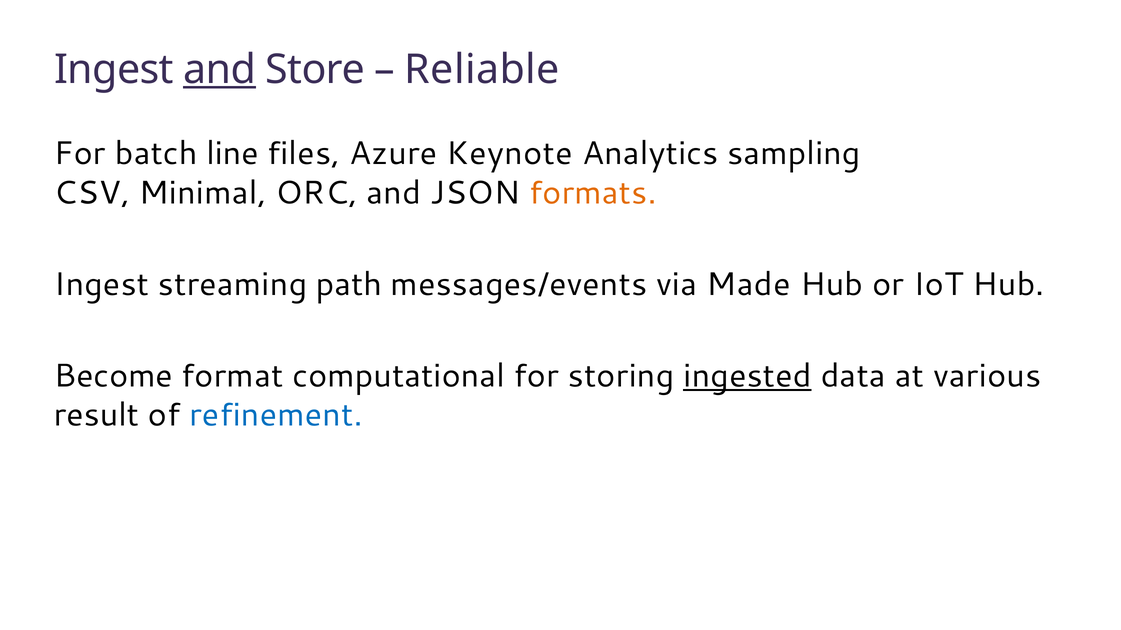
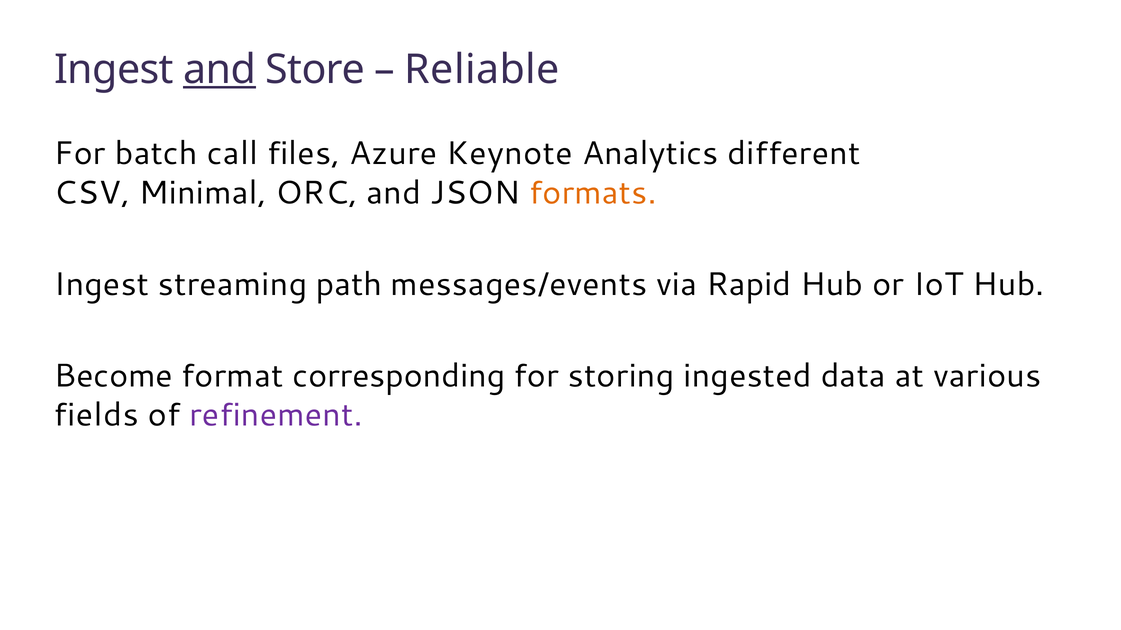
line: line -> call
sampling: sampling -> different
Made: Made -> Rapid
computational: computational -> corresponding
ingested underline: present -> none
result: result -> fields
refinement colour: blue -> purple
